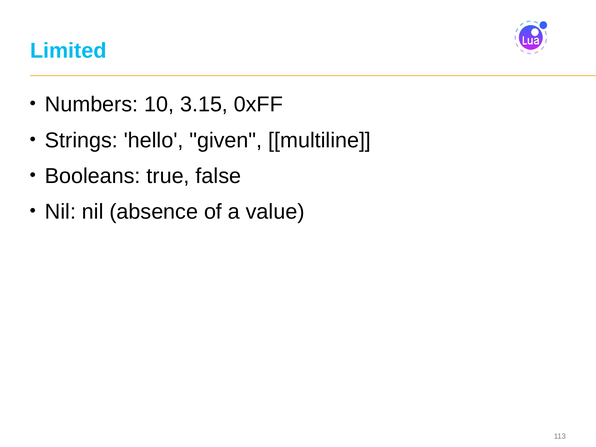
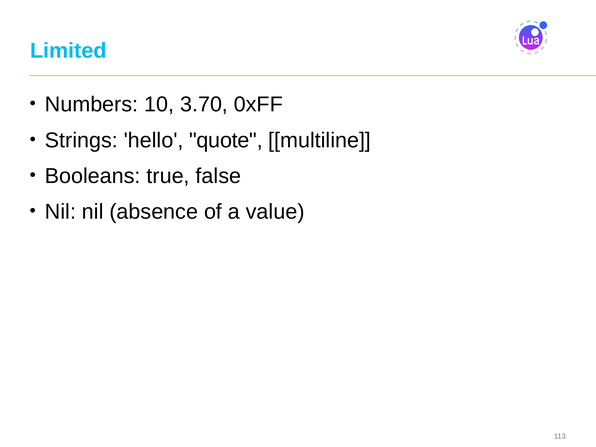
3.15: 3.15 -> 3.70
given: given -> quote
